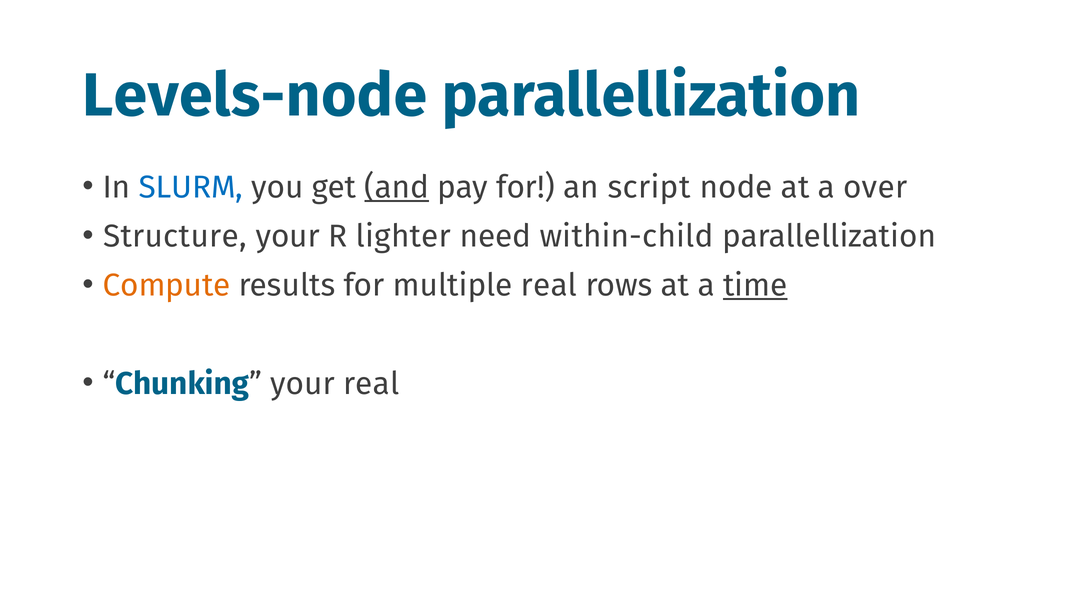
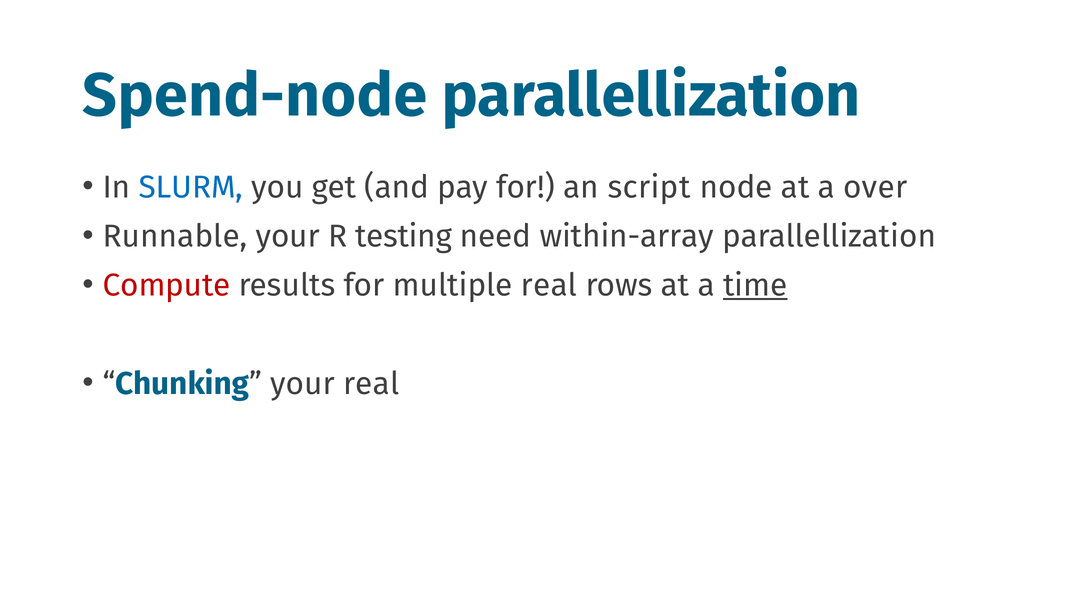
Levels-node: Levels-node -> Spend-node
and underline: present -> none
Structure: Structure -> Runnable
lighter: lighter -> testing
within-child: within-child -> within-array
Compute colour: orange -> red
